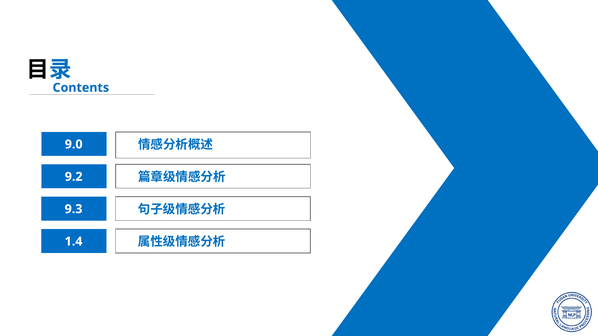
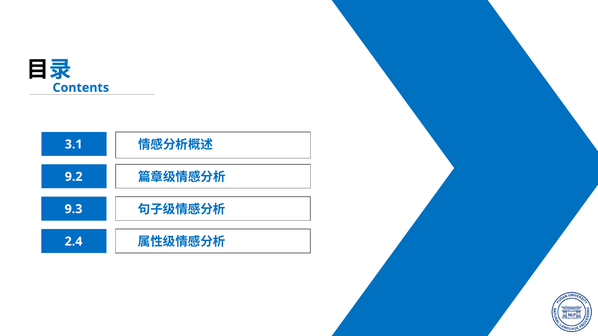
9.0: 9.0 -> 3.1
1.4: 1.4 -> 2.4
